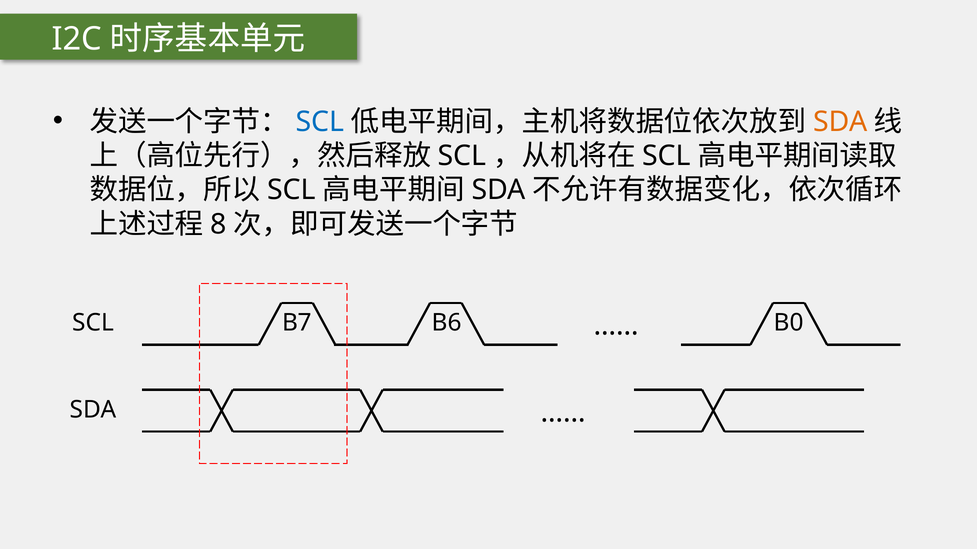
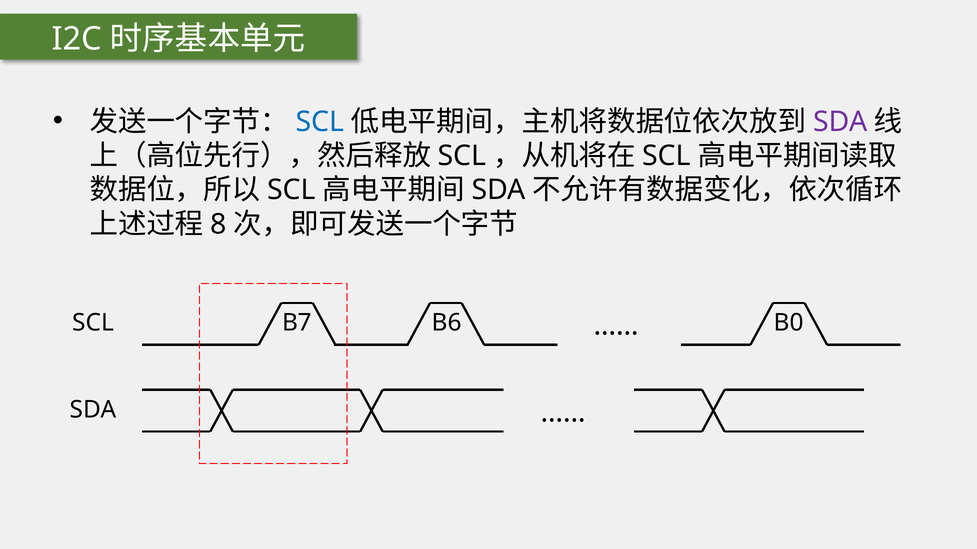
SDA at (840, 122) colour: orange -> purple
